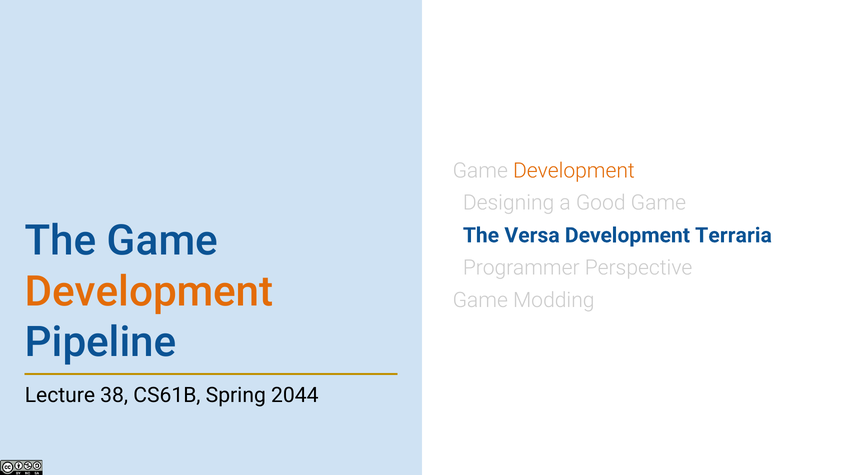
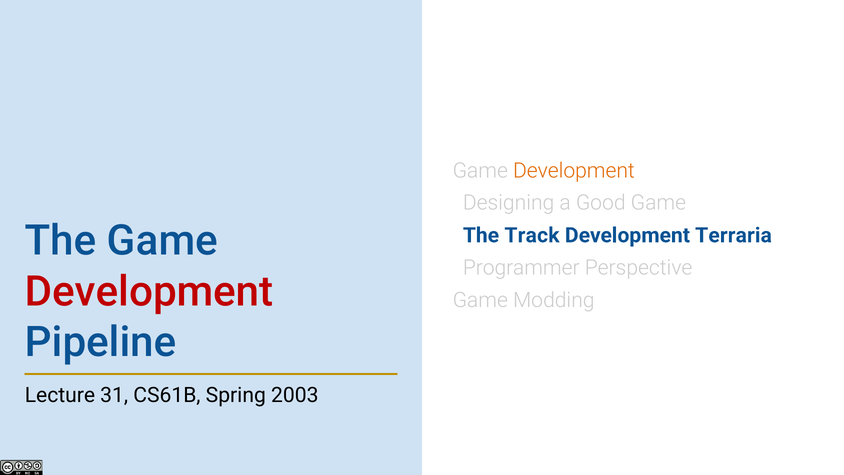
Versa: Versa -> Track
Development at (149, 292) colour: orange -> red
38: 38 -> 31
2044: 2044 -> 2003
